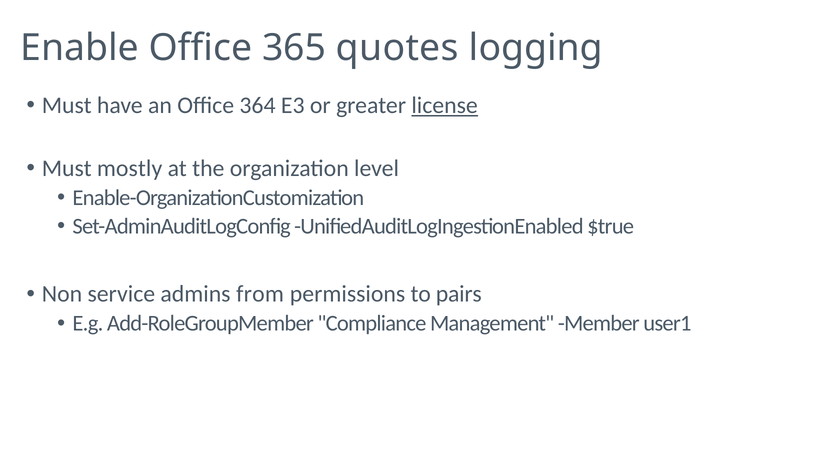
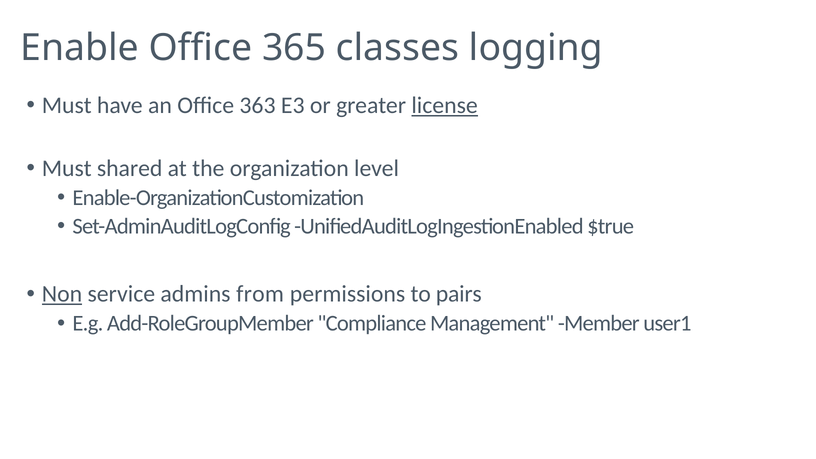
quotes: quotes -> classes
364: 364 -> 363
mostly: mostly -> shared
Non underline: none -> present
